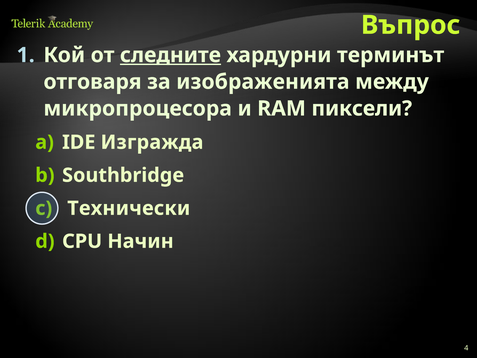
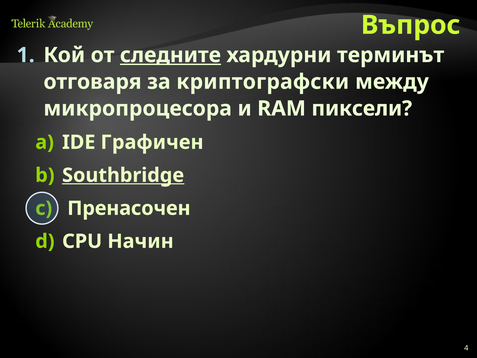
изображенията: изображенията -> криптографски
Изгражда: Изгражда -> Графичен
Southbridge underline: none -> present
Технически: Технически -> Пренасочен
